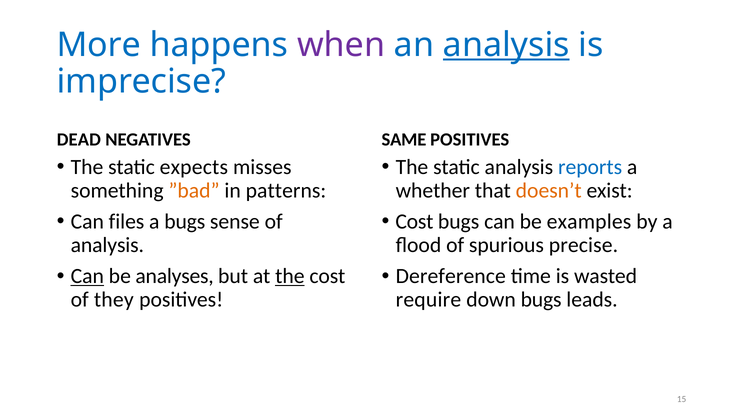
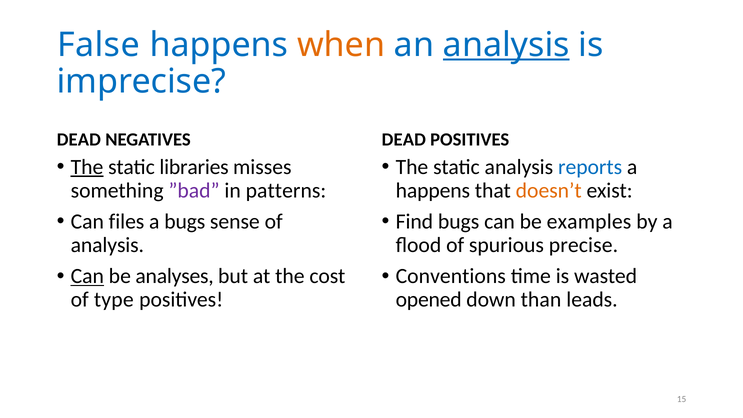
More: More -> False
when colour: purple -> orange
SAME at (404, 140): SAME -> DEAD
The at (87, 167) underline: none -> present
expects: expects -> libraries
”bad colour: orange -> purple
whether at (433, 190): whether -> happens
Cost at (414, 222): Cost -> Find
the at (290, 276) underline: present -> none
Dereference: Dereference -> Conventions
they: they -> type
require: require -> opened
down bugs: bugs -> than
